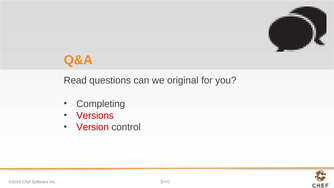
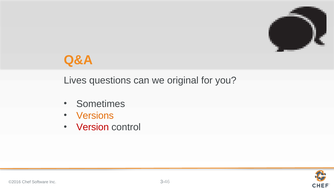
Read: Read -> Lives
Completing: Completing -> Sometimes
Versions colour: red -> orange
